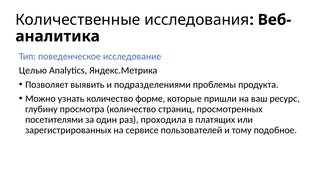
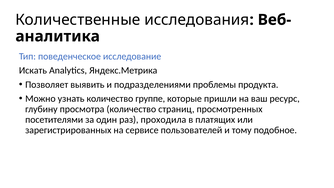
Целью: Целью -> Искать
форме: форме -> группе
